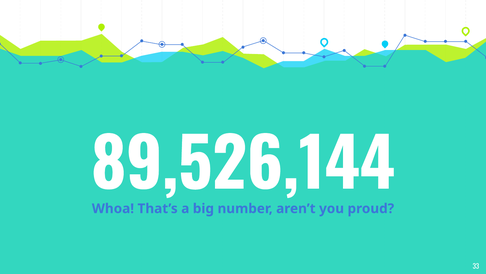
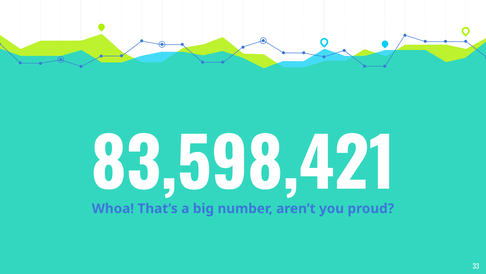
89,526,144: 89,526,144 -> 83,598,421
